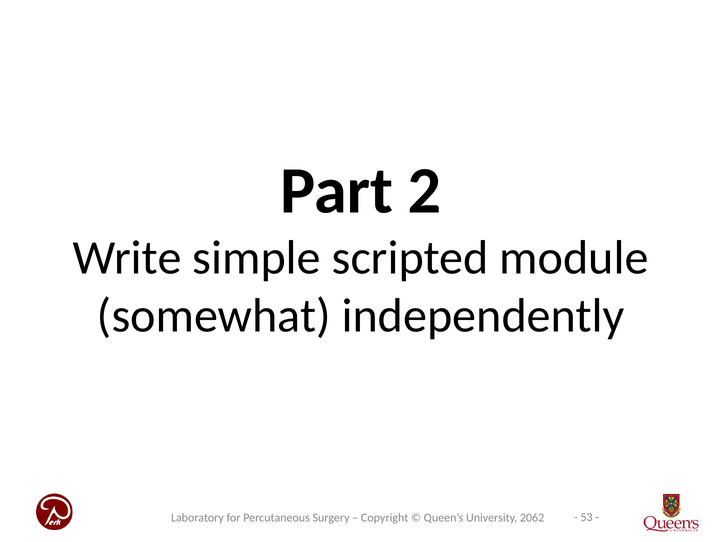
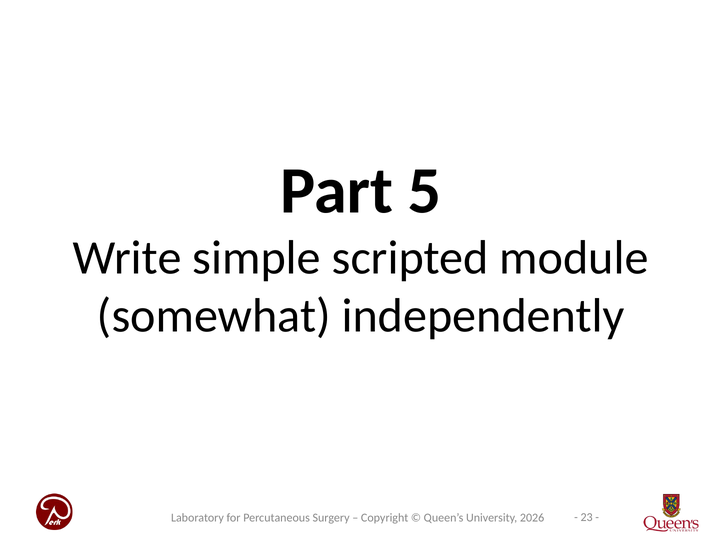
2: 2 -> 5
53: 53 -> 23
2062: 2062 -> 2026
